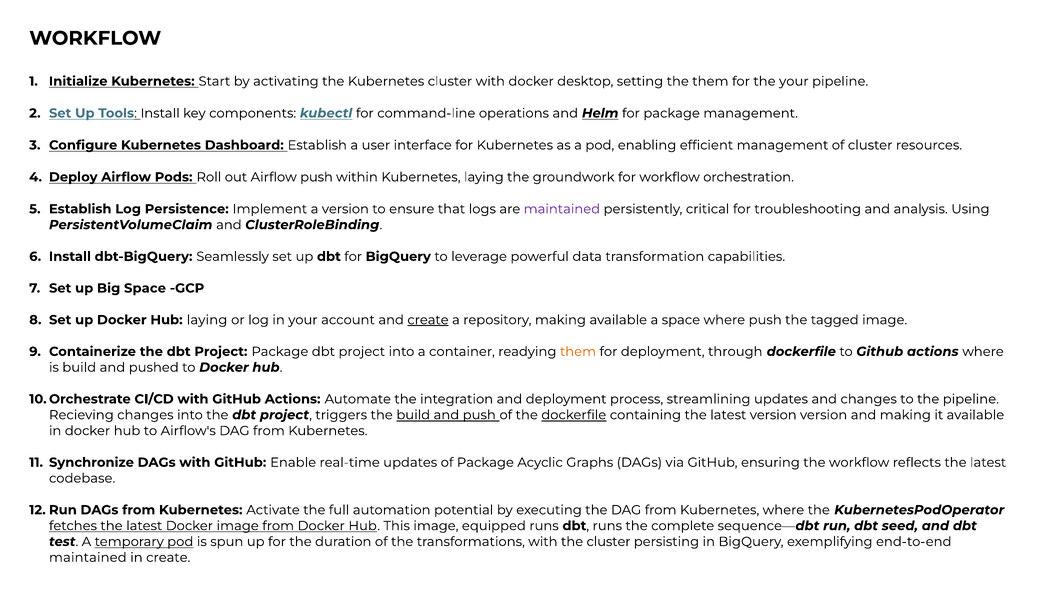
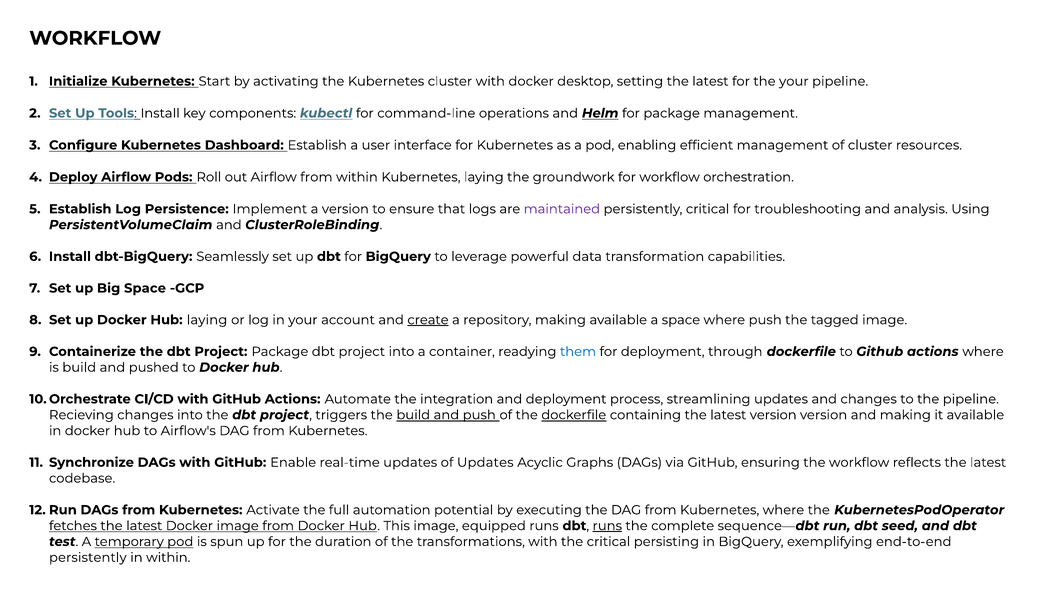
setting the them: them -> latest
Airflow push: push -> from
them at (578, 352) colour: orange -> blue
of Package: Package -> Updates
runs at (607, 526) underline: none -> present
the cluster: cluster -> critical
maintained at (88, 557): maintained -> persistently
in create: create -> within
